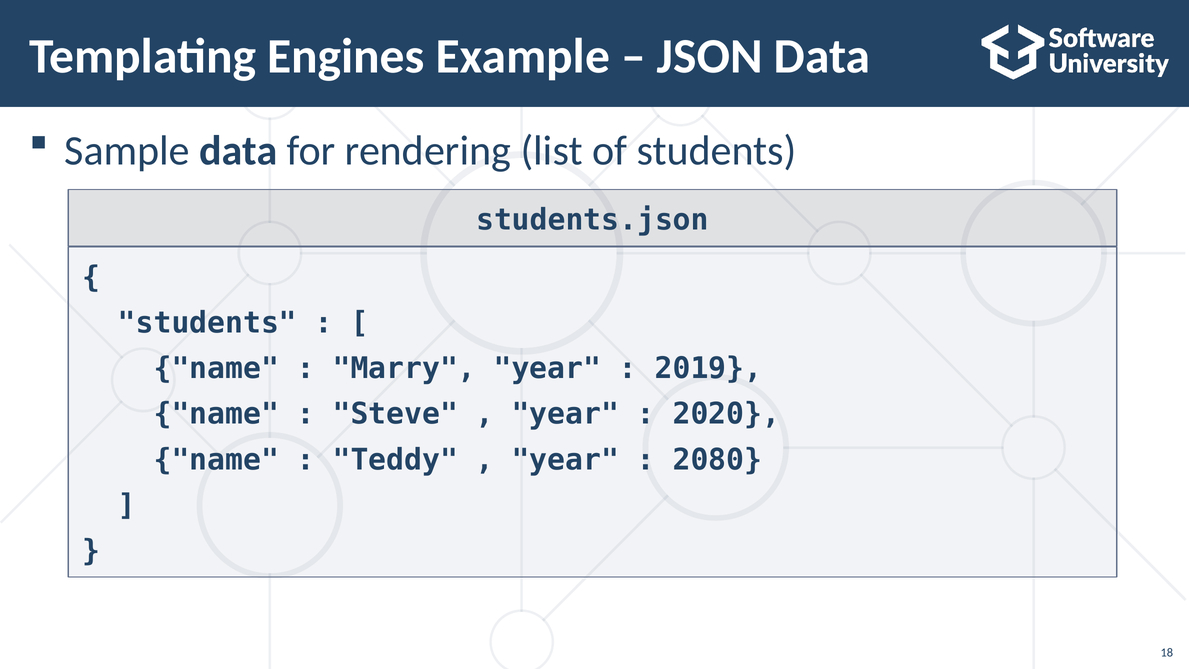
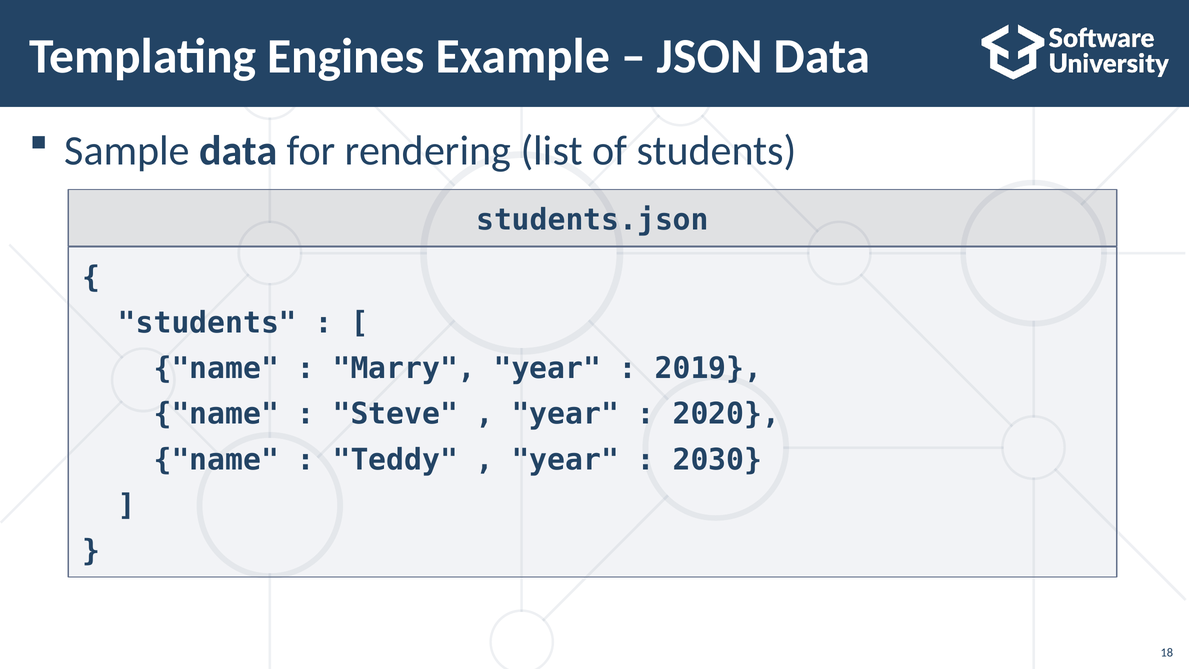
2080: 2080 -> 2030
